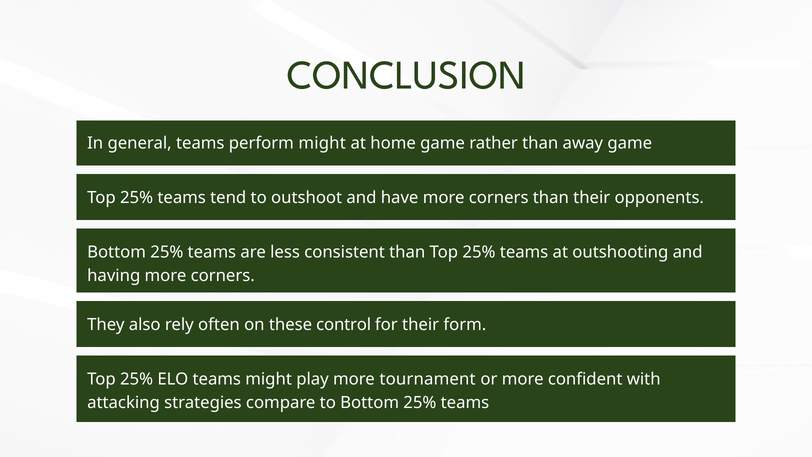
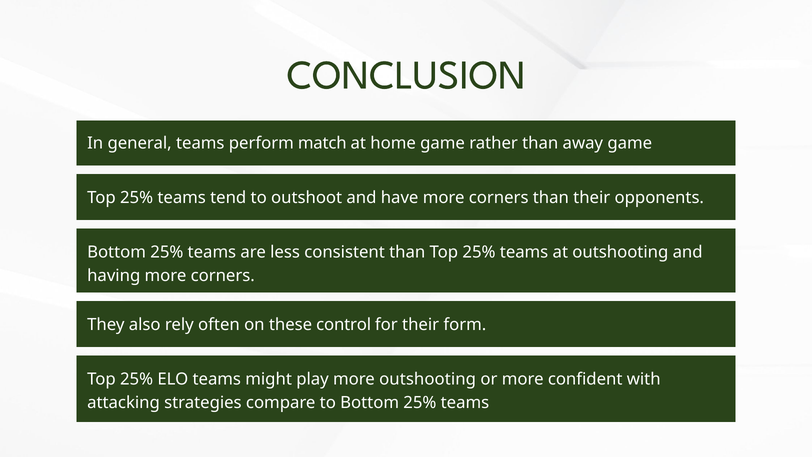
perform might: might -> match
more tournament: tournament -> outshooting
